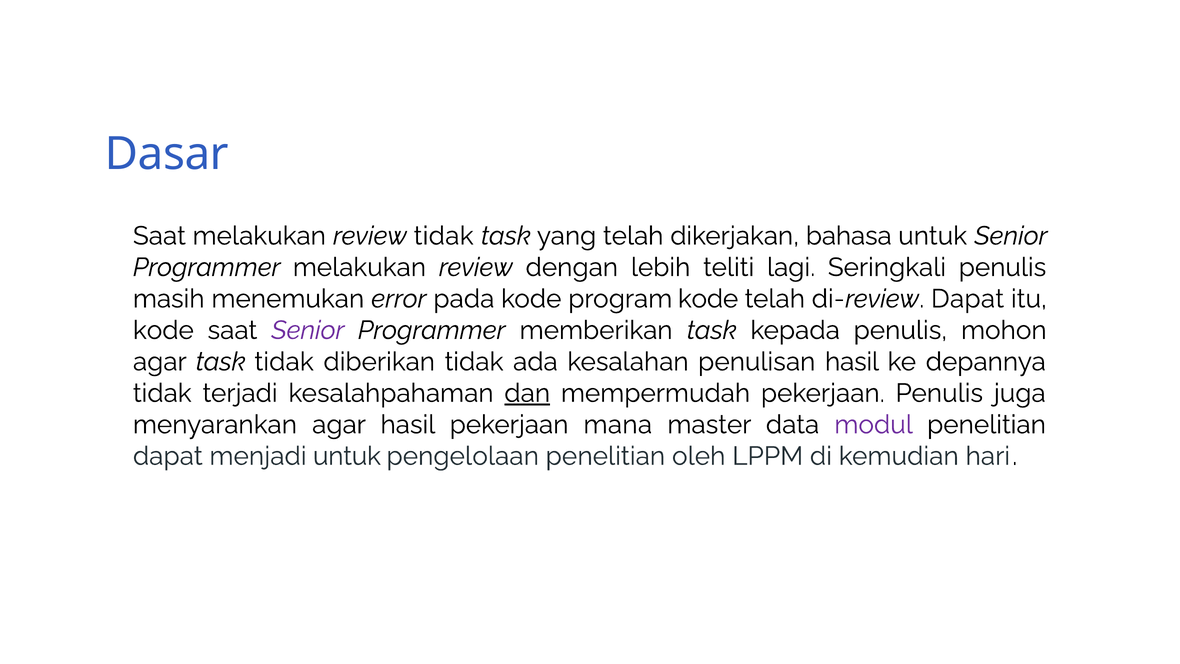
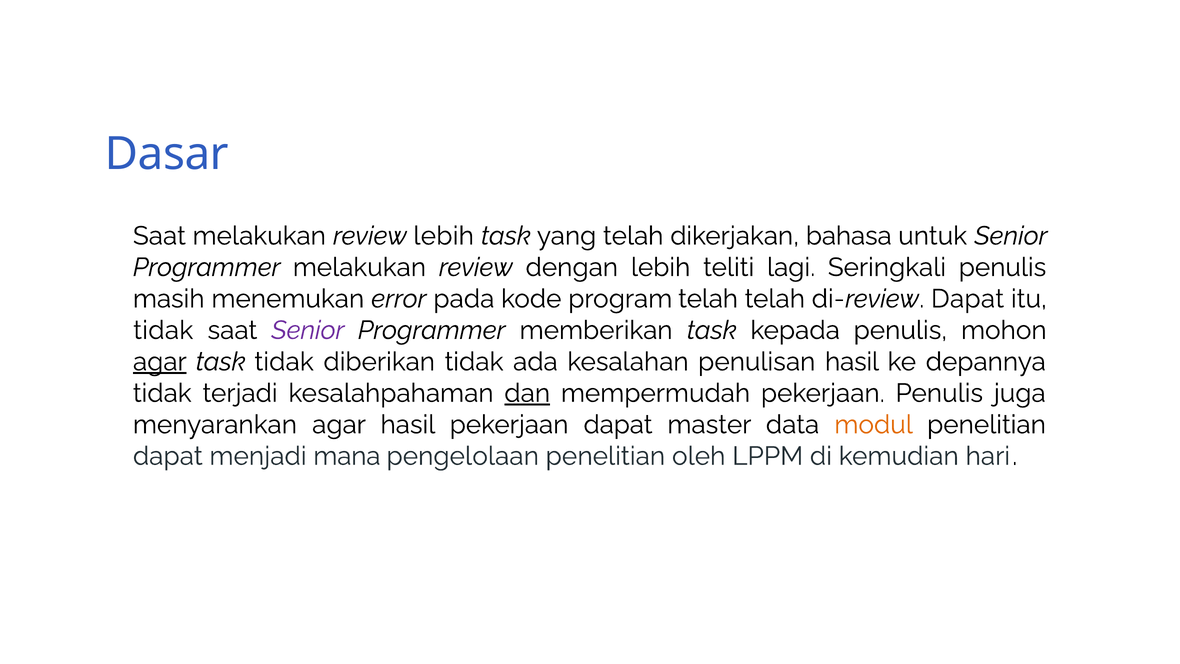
review tidak: tidak -> lebih
program kode: kode -> telah
kode at (163, 330): kode -> tidak
agar at (160, 362) underline: none -> present
pekerjaan mana: mana -> dapat
modul colour: purple -> orange
menjadi untuk: untuk -> mana
